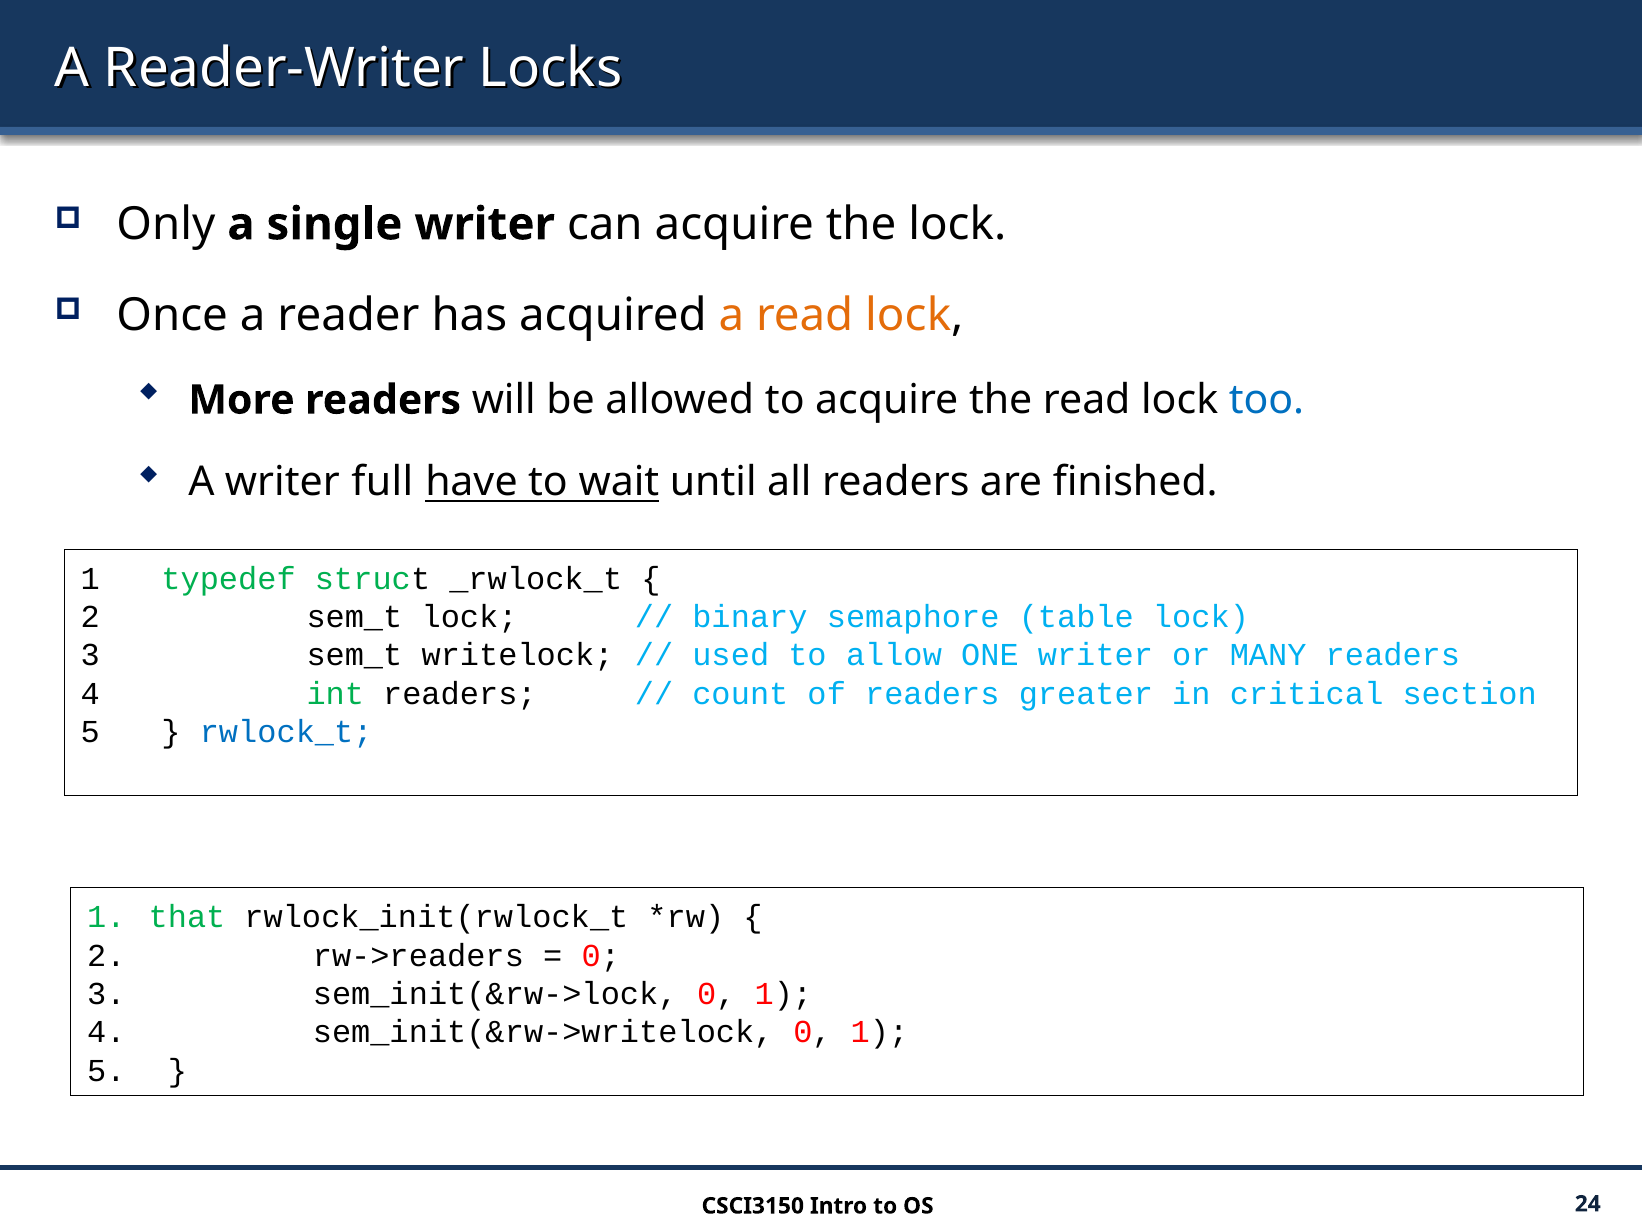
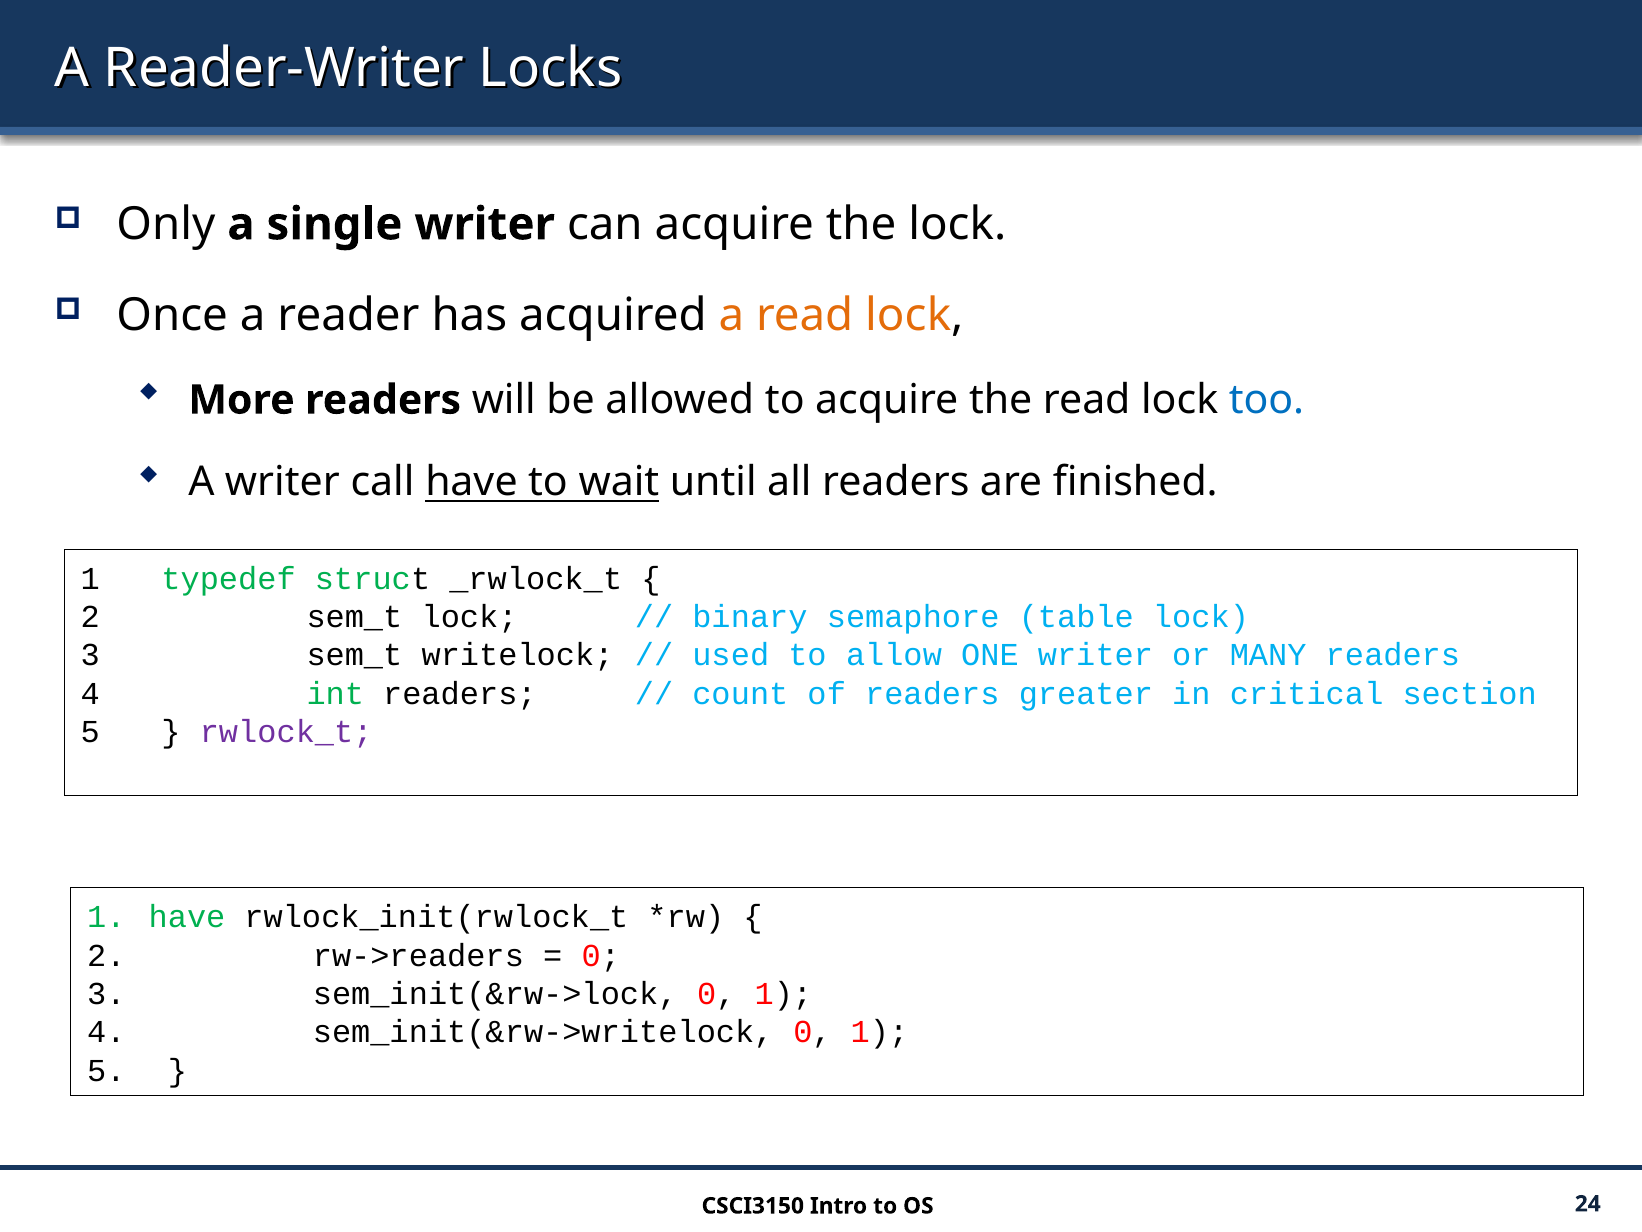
full: full -> call
rwlock_t colour: blue -> purple
1 that: that -> have
